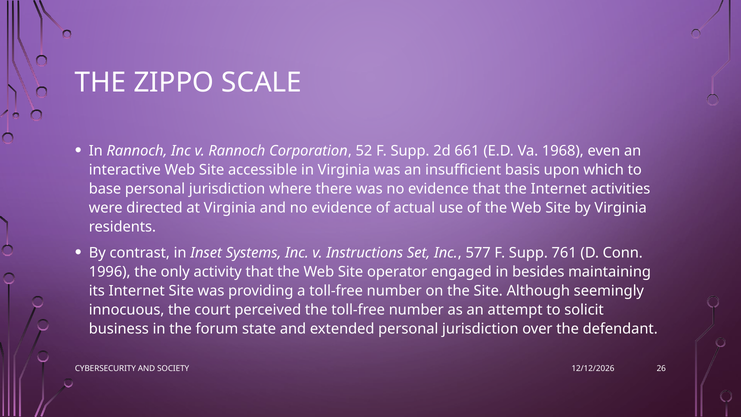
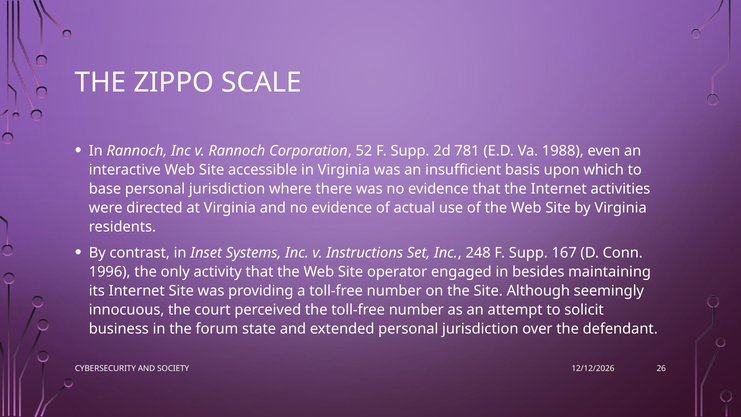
661: 661 -> 781
1968: 1968 -> 1988
577: 577 -> 248
761: 761 -> 167
